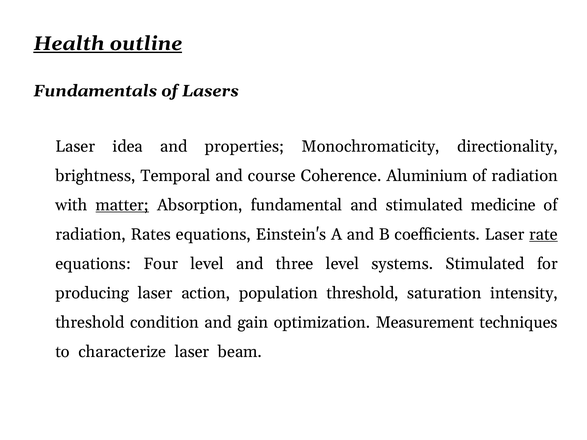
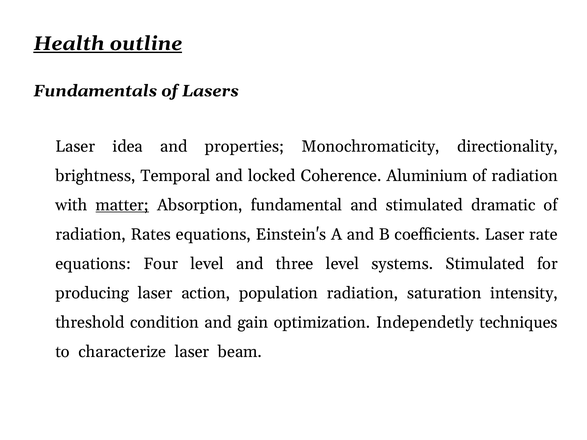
course: course -> locked
medicine: medicine -> dramatic
rate underline: present -> none
population threshold: threshold -> radiation
Measurement: Measurement -> Independetly
